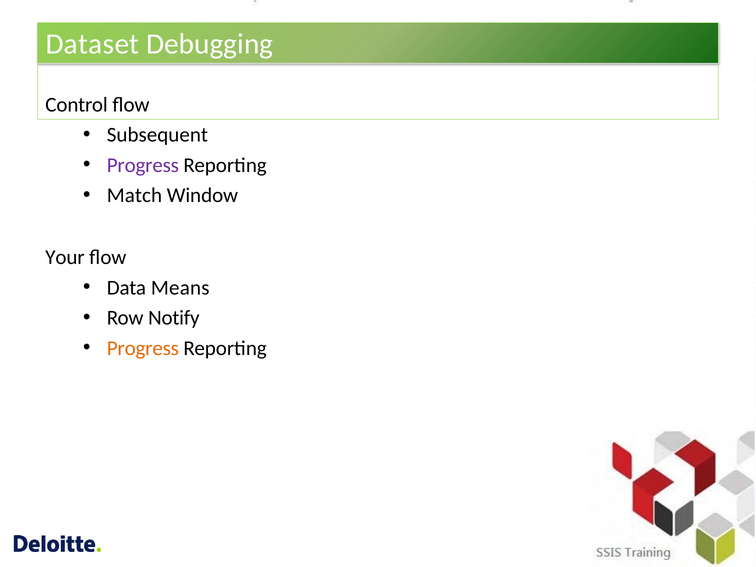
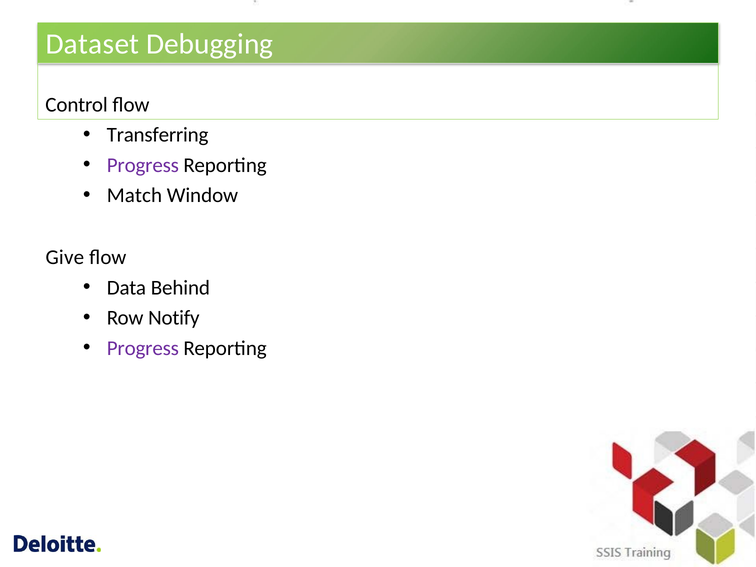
Subsequent: Subsequent -> Transferring
Your: Your -> Give
Means: Means -> Behind
Progress at (143, 348) colour: orange -> purple
